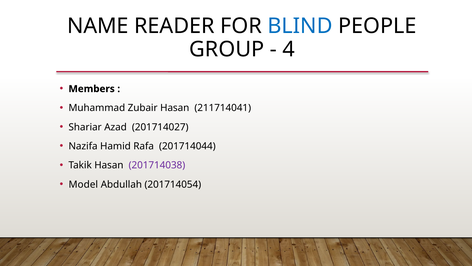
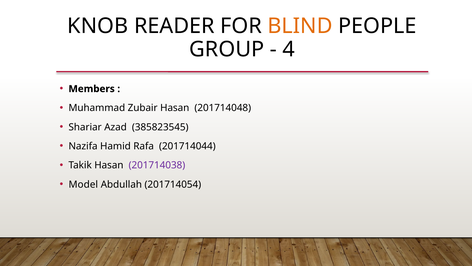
NAME: NAME -> KNOB
BLIND colour: blue -> orange
211714041: 211714041 -> 201714048
201714027: 201714027 -> 385823545
